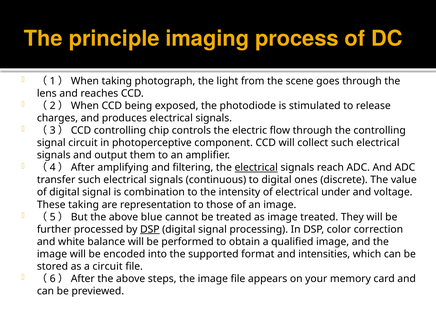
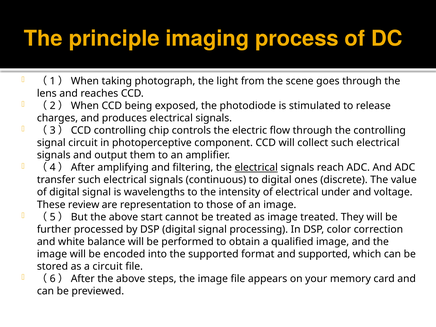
combination: combination -> wavelengths
These taking: taking -> review
blue: blue -> start
DSP at (150, 229) underline: present -> none
and intensities: intensities -> supported
